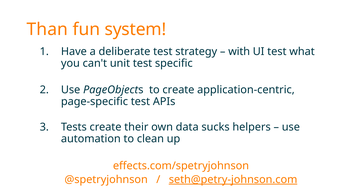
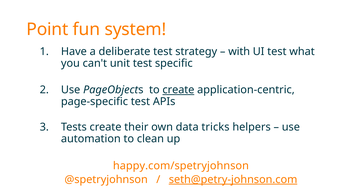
Than: Than -> Point
create at (178, 90) underline: none -> present
sucks: sucks -> tricks
effects.com/spetryjohnson: effects.com/spetryjohnson -> happy.com/spetryjohnson
